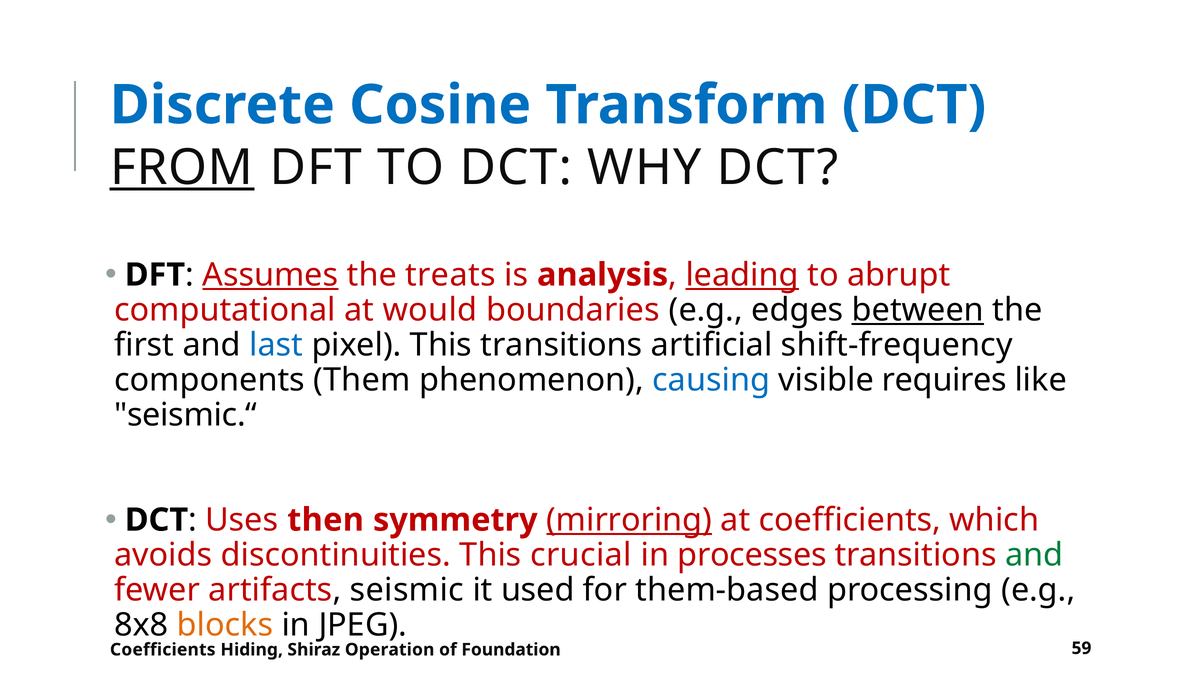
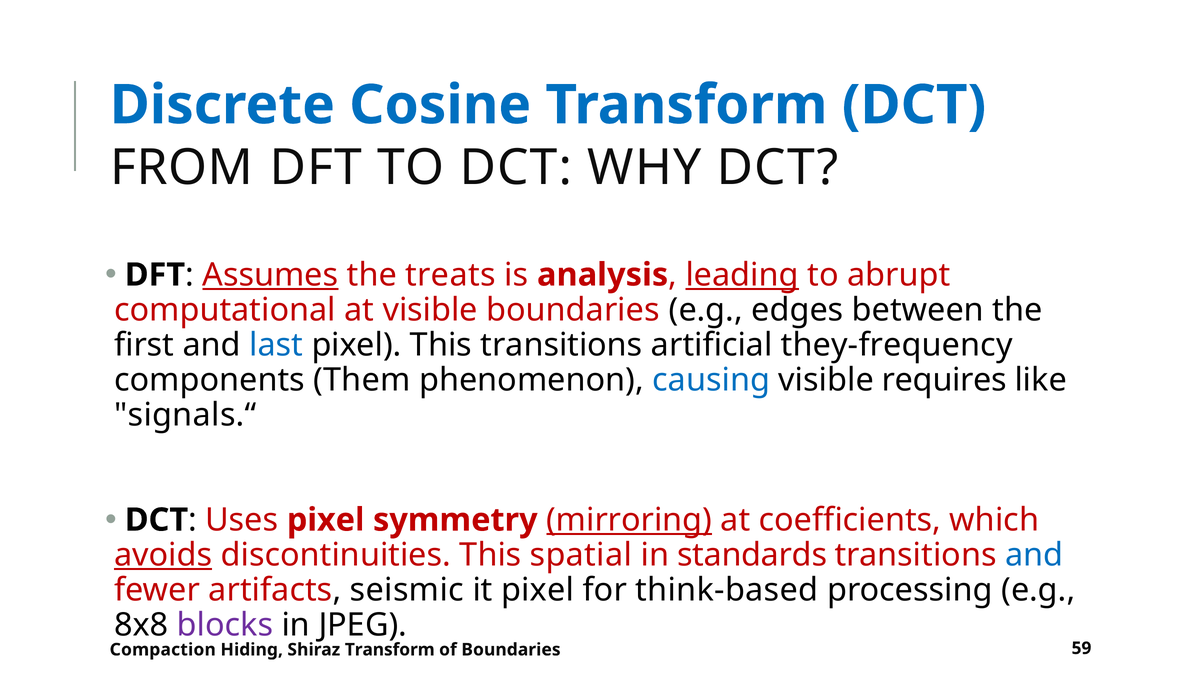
FROM underline: present -> none
at would: would -> visible
between underline: present -> none
shift-frequency: shift-frequency -> they-frequency
seismic.“: seismic.“ -> signals.“
Uses then: then -> pixel
avoids underline: none -> present
crucial: crucial -> spatial
processes: processes -> standards
and at (1034, 555) colour: green -> blue
it used: used -> pixel
them-based: them-based -> think-based
blocks colour: orange -> purple
Coefficients at (163, 650): Coefficients -> Compaction
Shiraz Operation: Operation -> Transform
of Foundation: Foundation -> Boundaries
